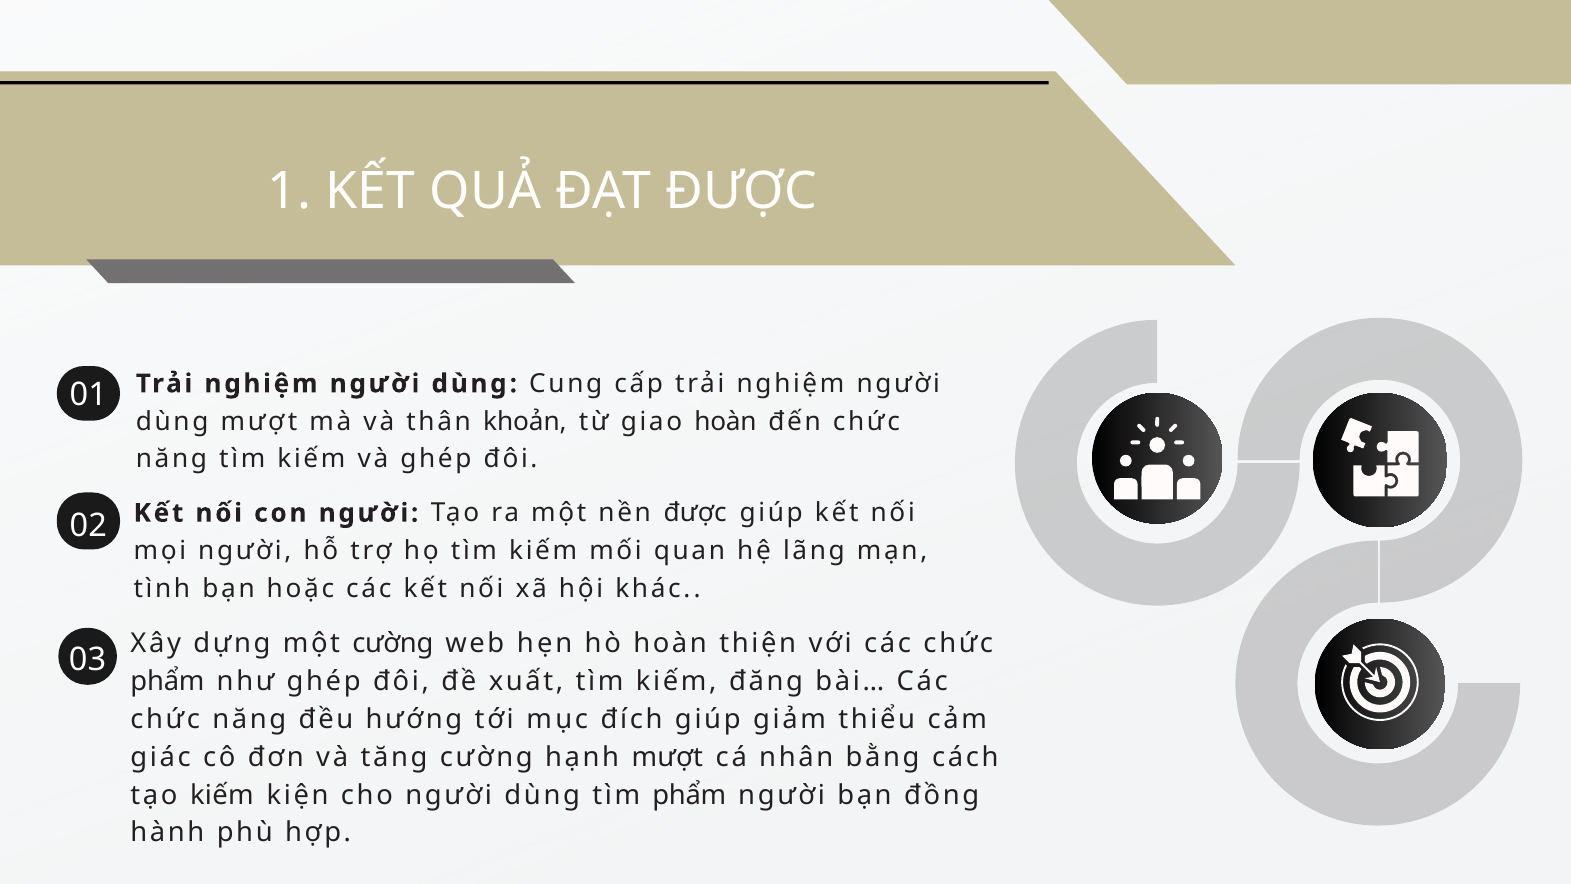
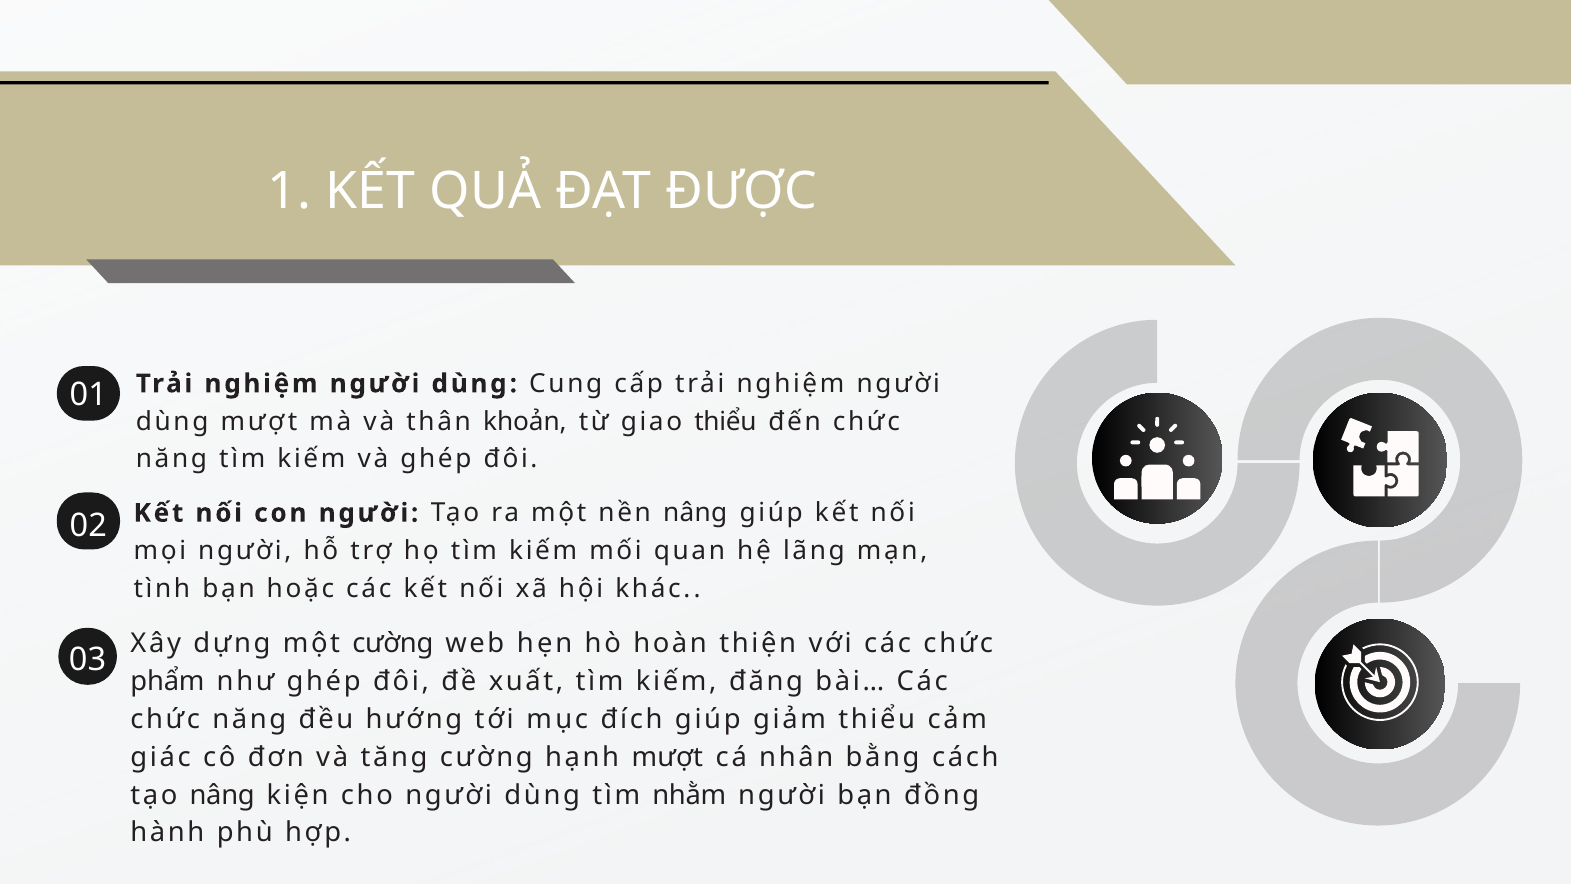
giao hoàn: hoàn -> thiểu
nền được: được -> nâng
tạo kiếm: kiếm -> nâng
tìm phẩm: phẩm -> nhằm
